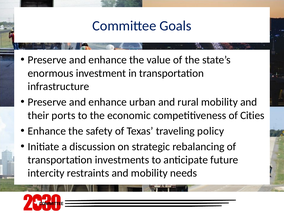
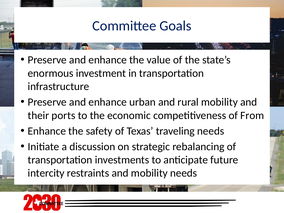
Cities: Cities -> From
traveling policy: policy -> needs
